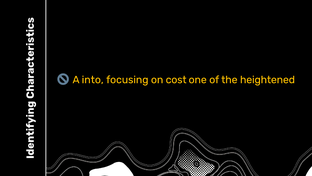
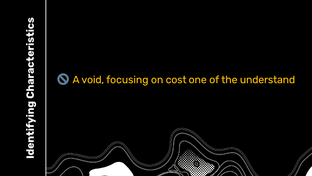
into: into -> void
heightened: heightened -> understand
